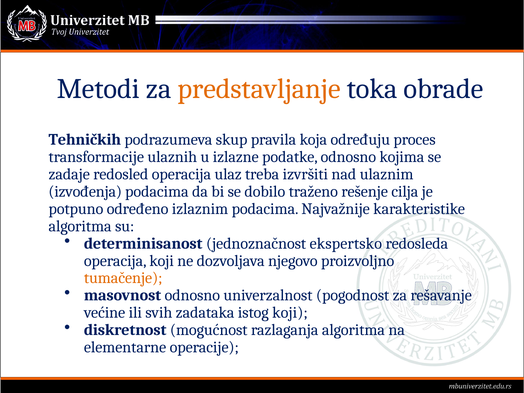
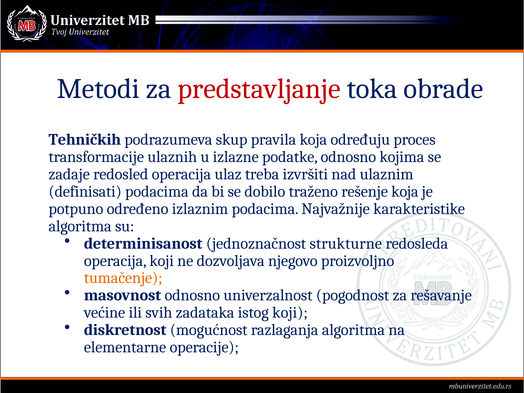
predstavljanje colour: orange -> red
izvođenja: izvođenja -> definisati
rešenje cilja: cilja -> koja
ekspertsko: ekspertsko -> strukturne
